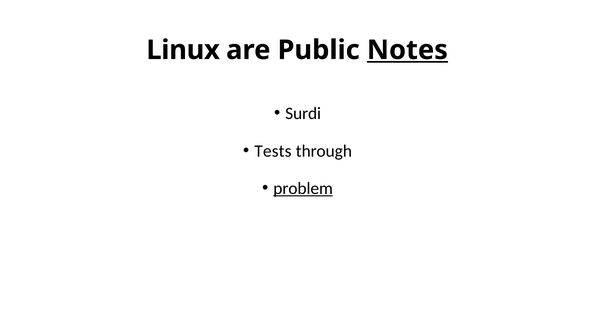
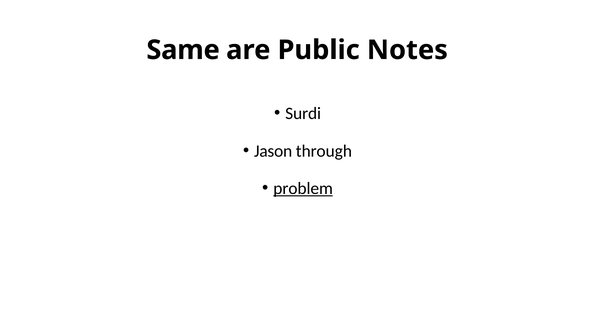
Linux: Linux -> Same
Notes underline: present -> none
Tests: Tests -> Jason
